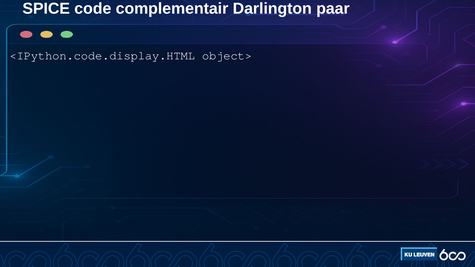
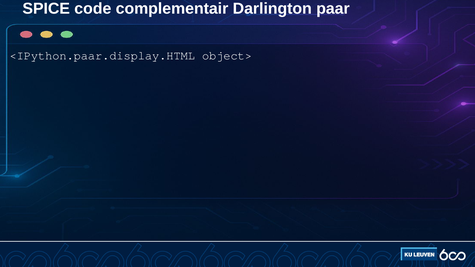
<IPython.code.display.HTML: <IPython.code.display.HTML -> <IPython.paar.display.HTML
